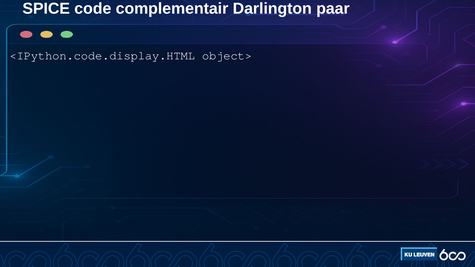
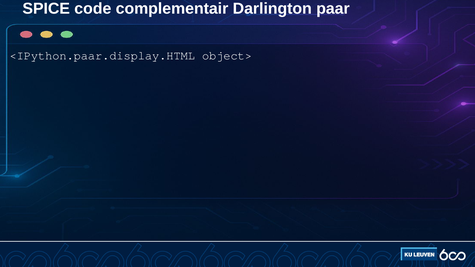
<IPython.code.display.HTML: <IPython.code.display.HTML -> <IPython.paar.display.HTML
